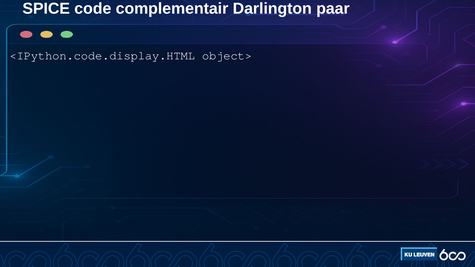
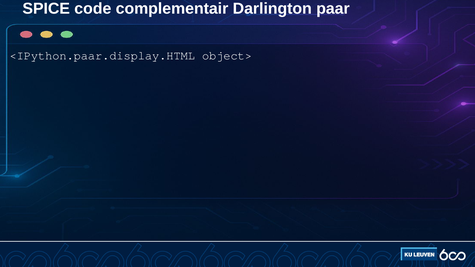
<IPython.code.display.HTML: <IPython.code.display.HTML -> <IPython.paar.display.HTML
